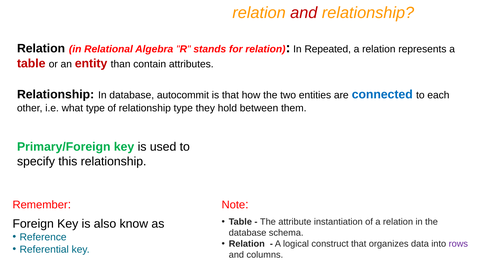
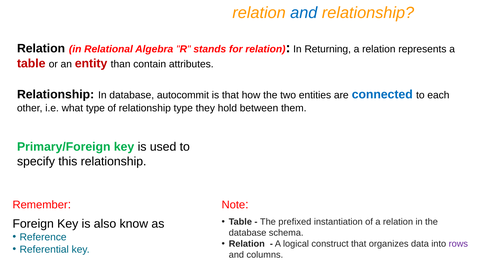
and at (304, 13) colour: red -> blue
Repeated: Repeated -> Returning
attribute: attribute -> prefixed
